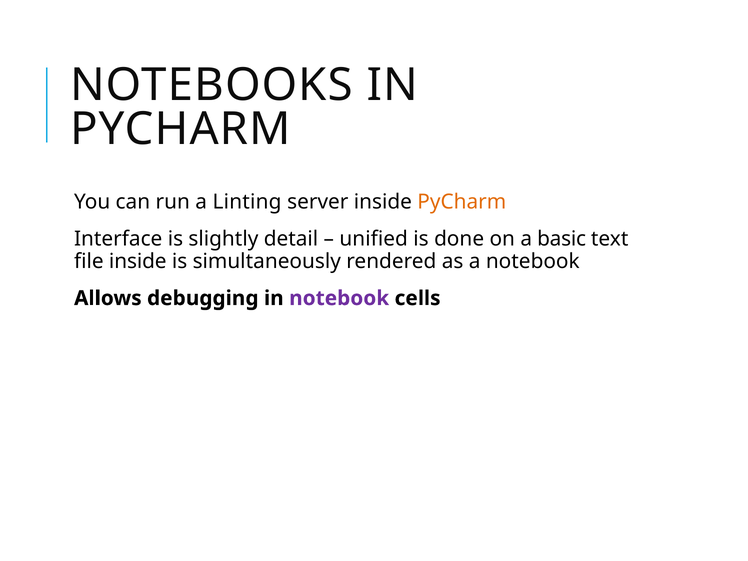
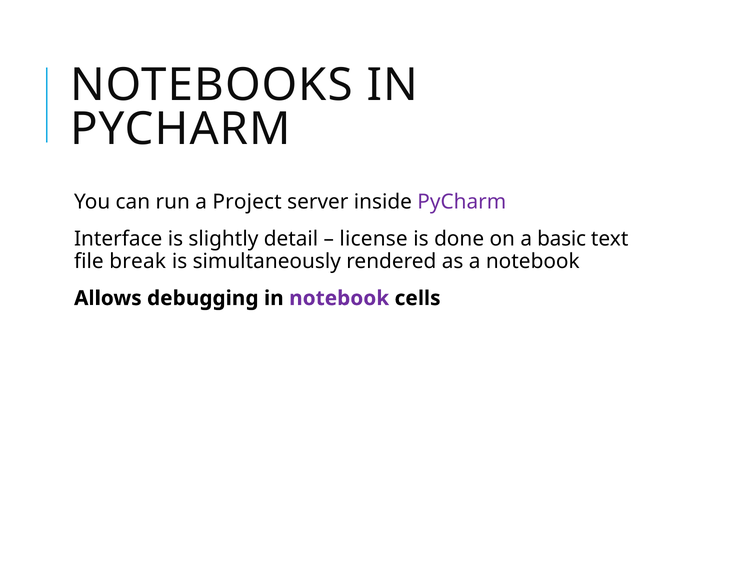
Linting: Linting -> Project
PyCharm at (462, 202) colour: orange -> purple
unified: unified -> license
file inside: inside -> break
